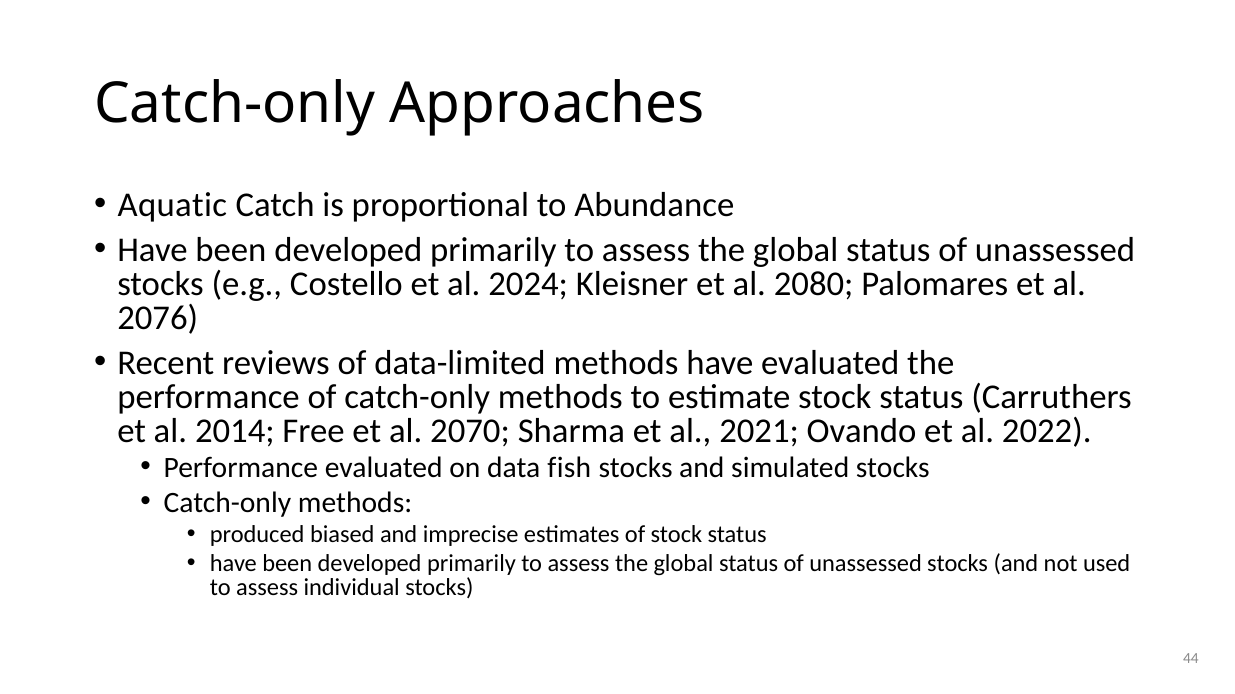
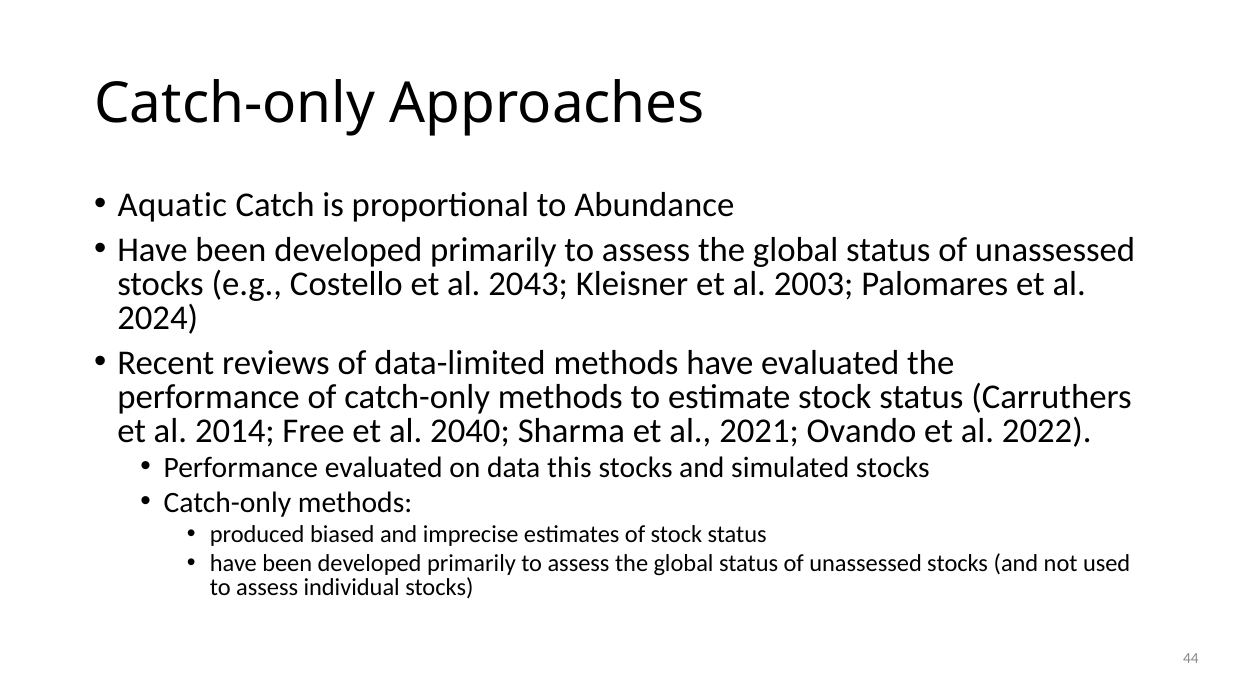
2024: 2024 -> 2043
2080: 2080 -> 2003
2076: 2076 -> 2024
2070: 2070 -> 2040
fish: fish -> this
